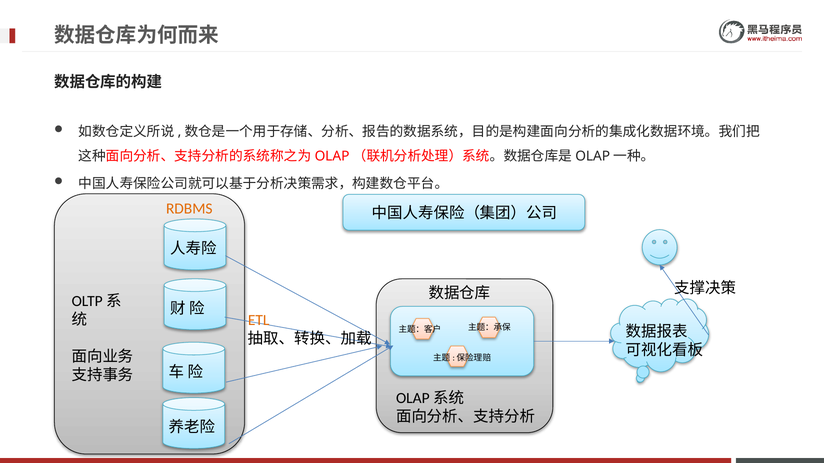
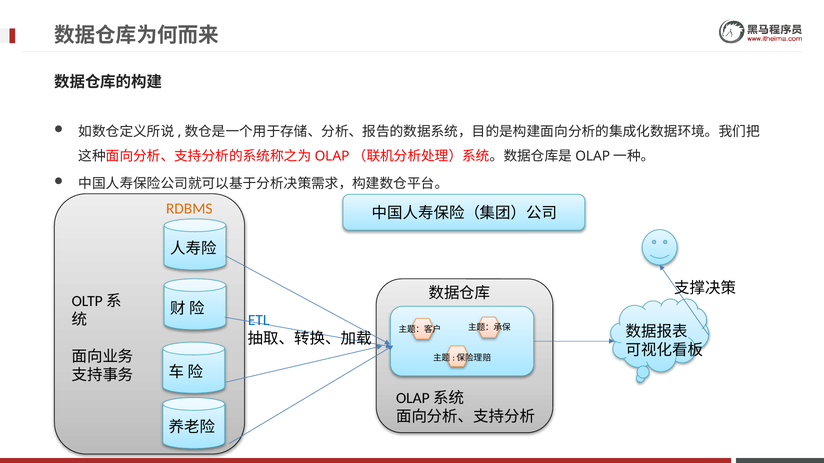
ETL colour: orange -> blue
